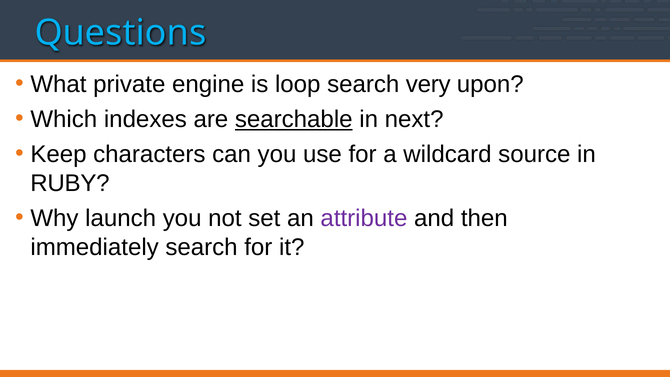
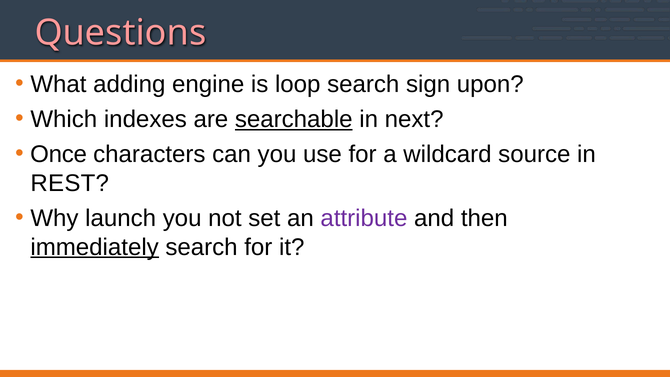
Questions colour: light blue -> pink
private: private -> adding
very: very -> sign
Keep: Keep -> Once
RUBY: RUBY -> REST
immediately underline: none -> present
